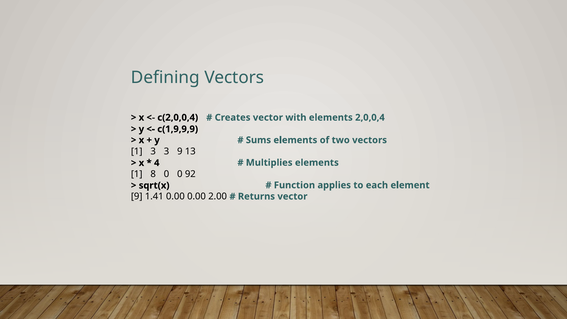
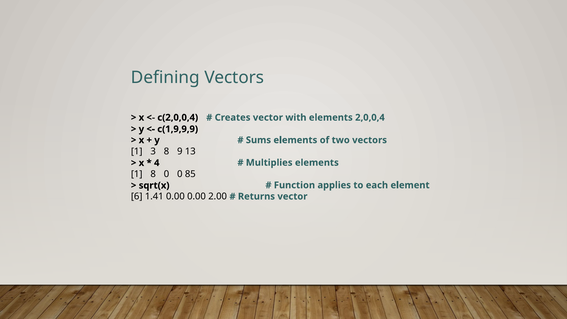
3 3: 3 -> 8
92: 92 -> 85
9 at (137, 196): 9 -> 6
